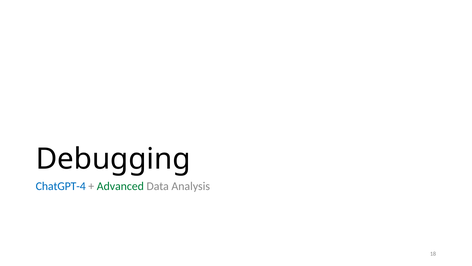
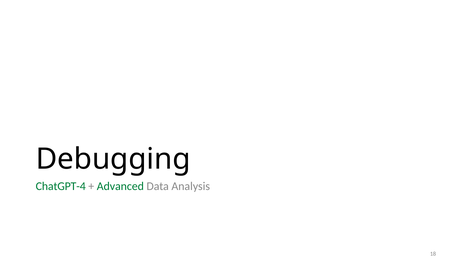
ChatGPT-4 colour: blue -> green
